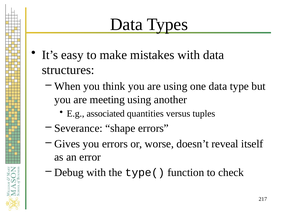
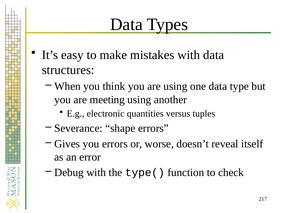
associated: associated -> electronic
